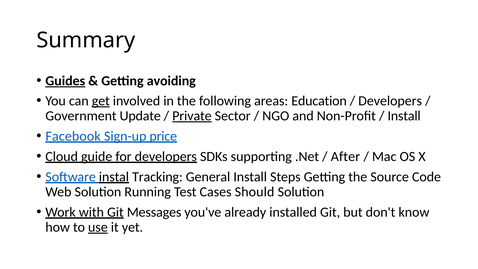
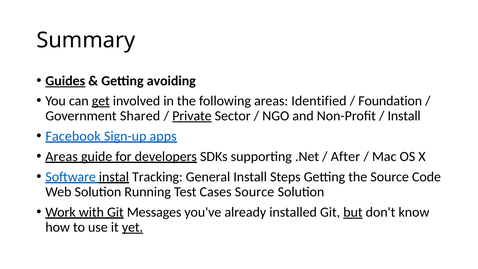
Education: Education -> Identified
Developers at (390, 101): Developers -> Foundation
Update: Update -> Shared
price: price -> apps
Cloud at (62, 156): Cloud -> Areas
Cases Should: Should -> Source
but underline: none -> present
use underline: present -> none
yet underline: none -> present
